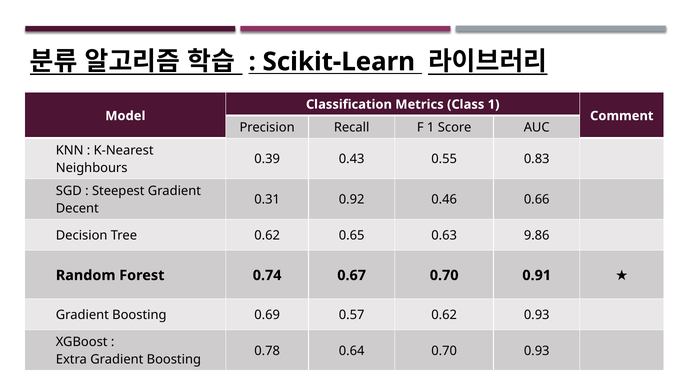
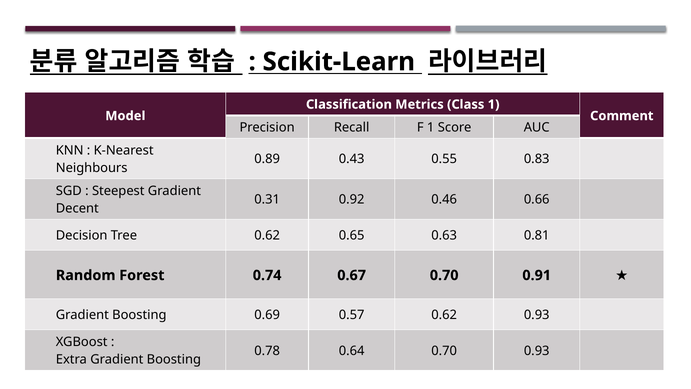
0.39: 0.39 -> 0.89
9.86: 9.86 -> 0.81
